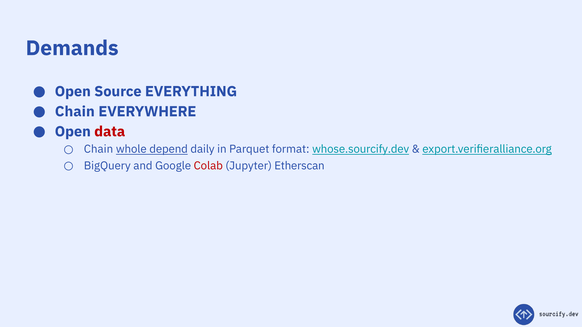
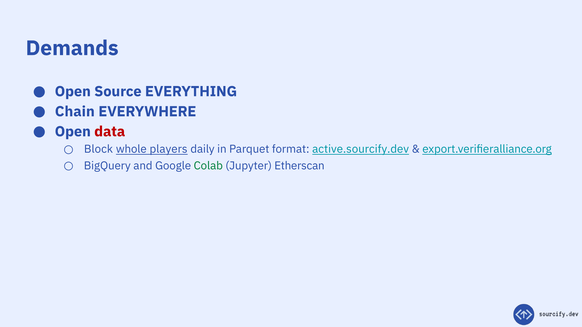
Chain at (99, 149): Chain -> Block
depend: depend -> players
whose.sourcify.dev: whose.sourcify.dev -> active.sourcify.dev
Colab colour: red -> green
